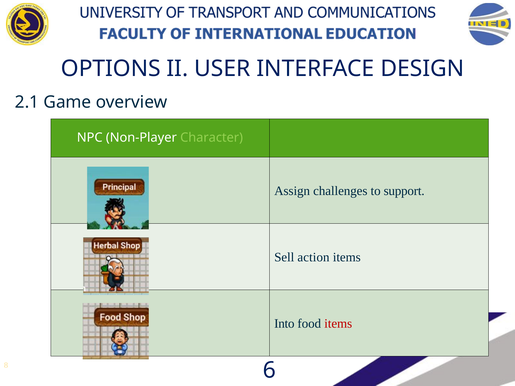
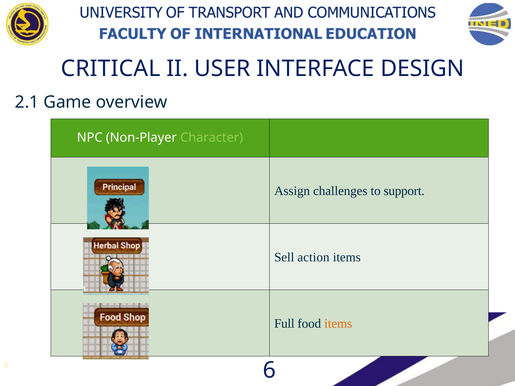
OPTIONS: OPTIONS -> CRITICAL
Into: Into -> Full
items at (338, 324) colour: red -> orange
